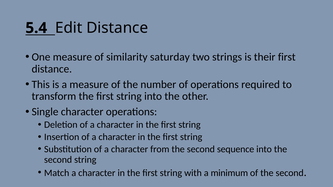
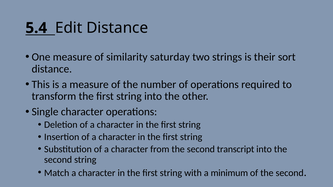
their first: first -> sort
sequence: sequence -> transcript
